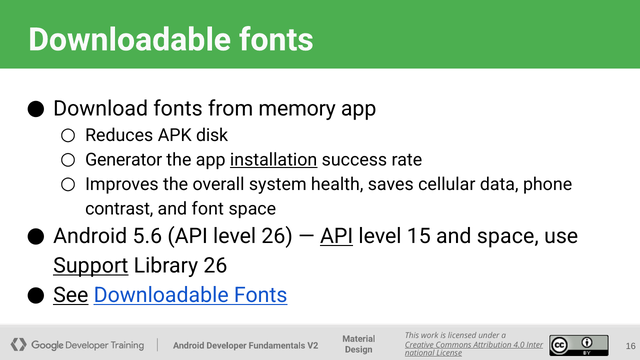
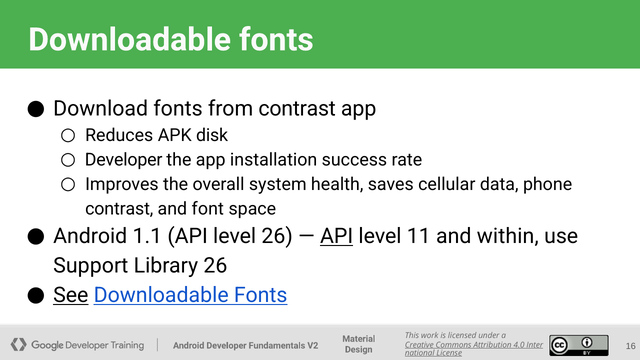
from memory: memory -> contrast
Generator at (124, 160): Generator -> Developer
installation underline: present -> none
5.6: 5.6 -> 1.1
15: 15 -> 11
and space: space -> within
Support underline: present -> none
